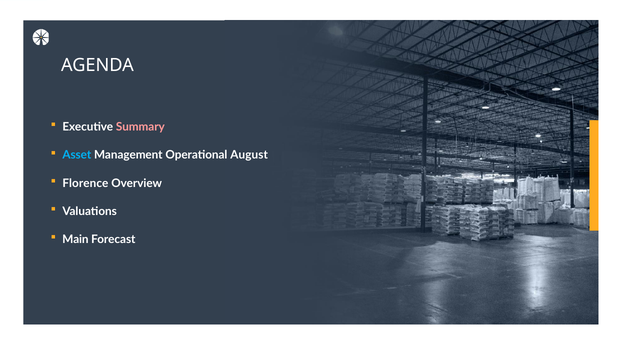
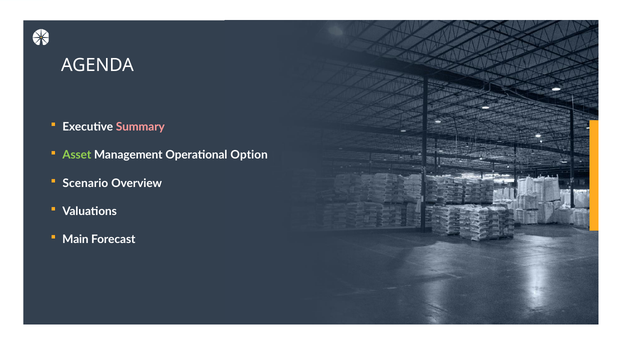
Asset colour: light blue -> light green
August: August -> Option
Florence: Florence -> Scenario
